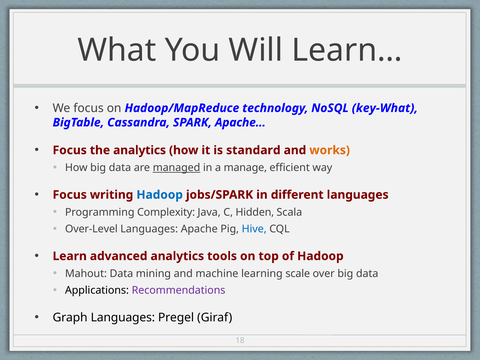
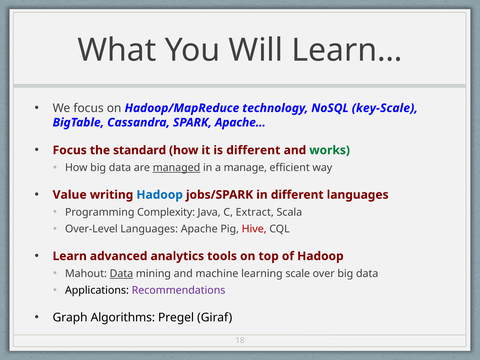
key-What: key-What -> key-Scale
the analytics: analytics -> standard
is standard: standard -> different
works colour: orange -> green
Focus at (70, 195): Focus -> Value
Hidden: Hidden -> Extract
Hive colour: blue -> red
Data at (121, 274) underline: none -> present
Graph Languages: Languages -> Algorithms
